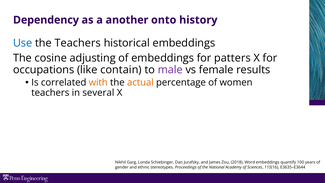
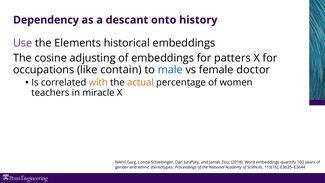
another: another -> descant
Use colour: blue -> purple
the Teachers: Teachers -> Elements
male colour: purple -> blue
results: results -> doctor
several: several -> miracle
